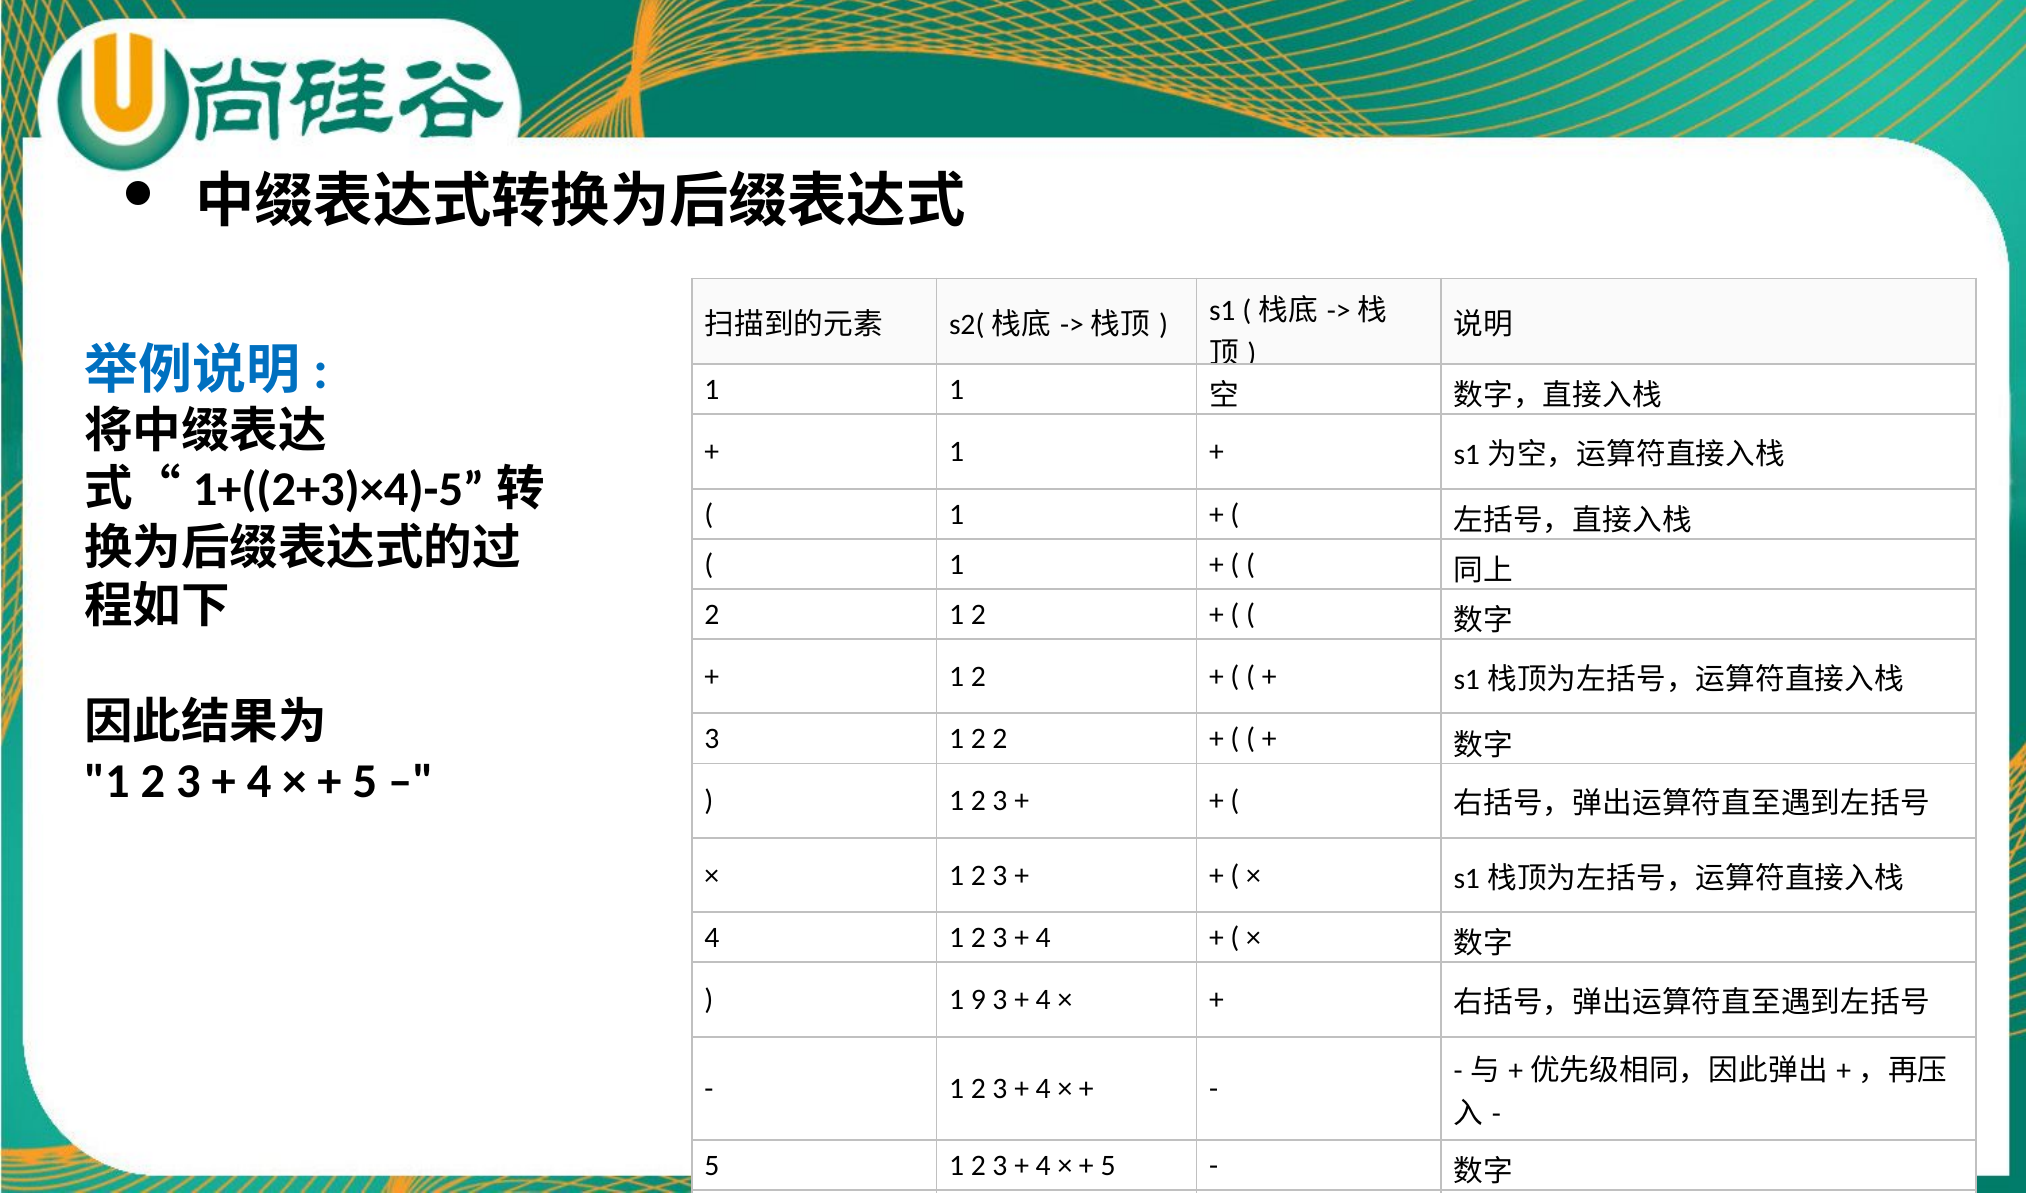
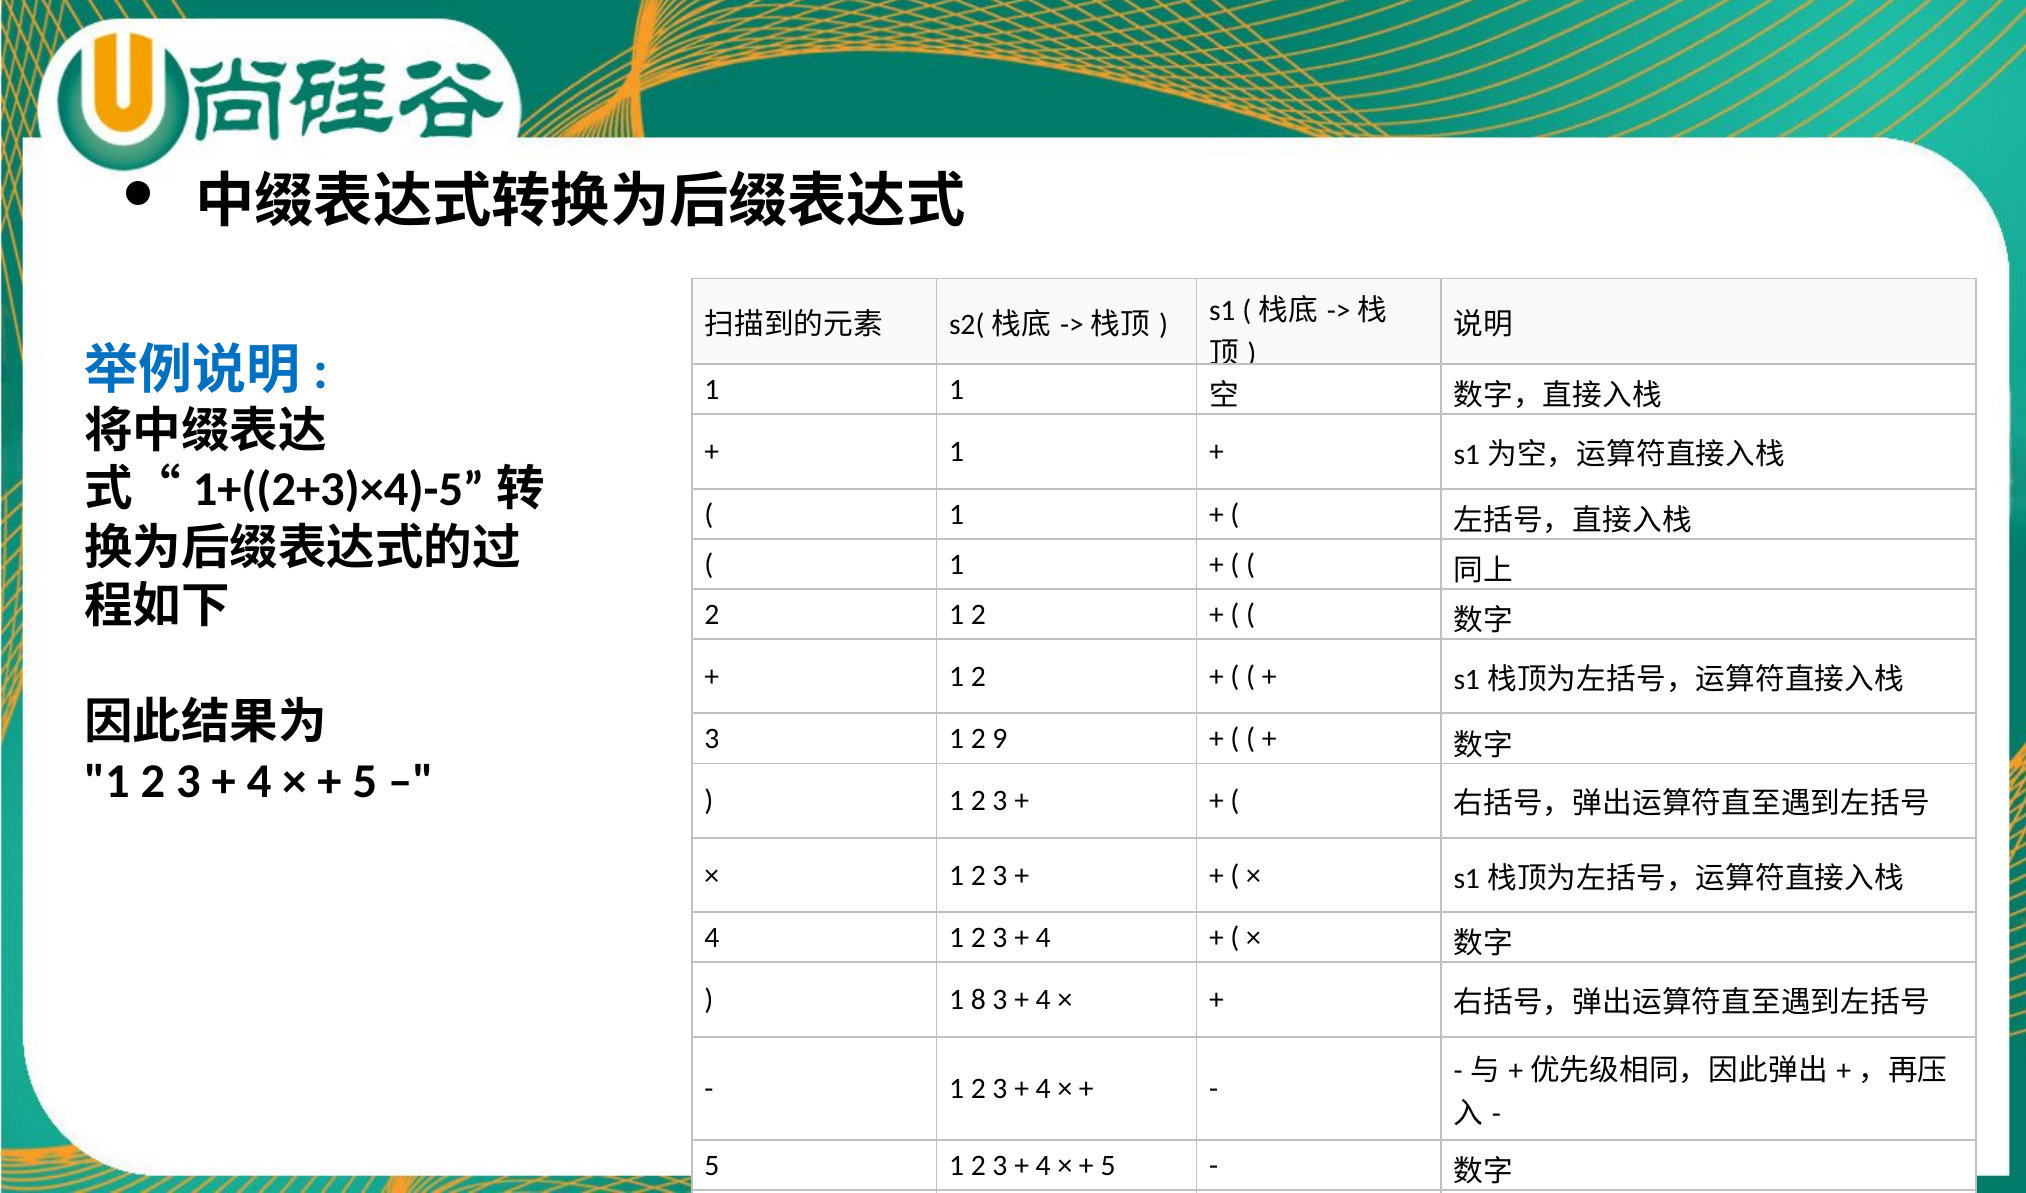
2 2: 2 -> 9
9: 9 -> 8
